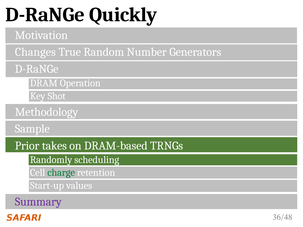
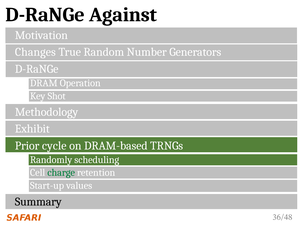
Quickly: Quickly -> Against
Sample: Sample -> Exhibit
takes: takes -> cycle
Summary colour: purple -> black
